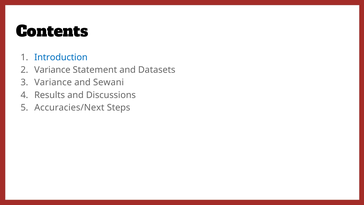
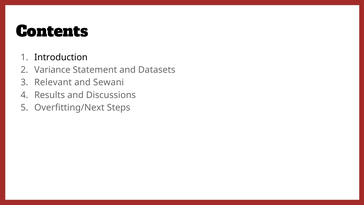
Introduction colour: blue -> black
Variance at (53, 82): Variance -> Relevant
Accuracies/Next: Accuracies/Next -> Overfitting/Next
